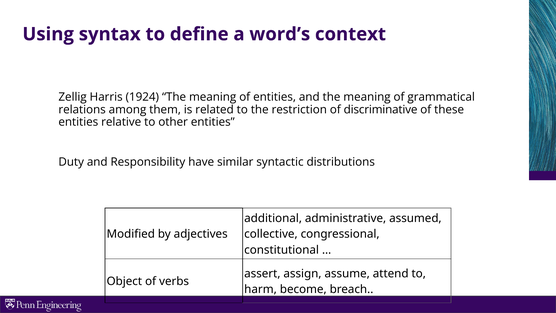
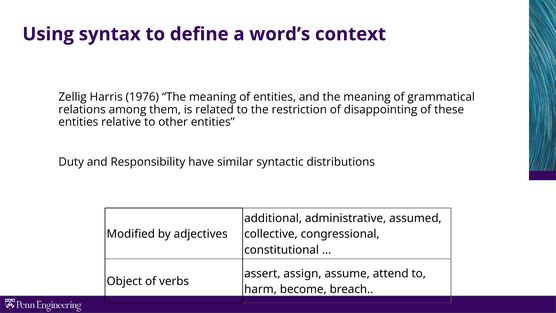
1924: 1924 -> 1976
discriminative: discriminative -> disappointing
